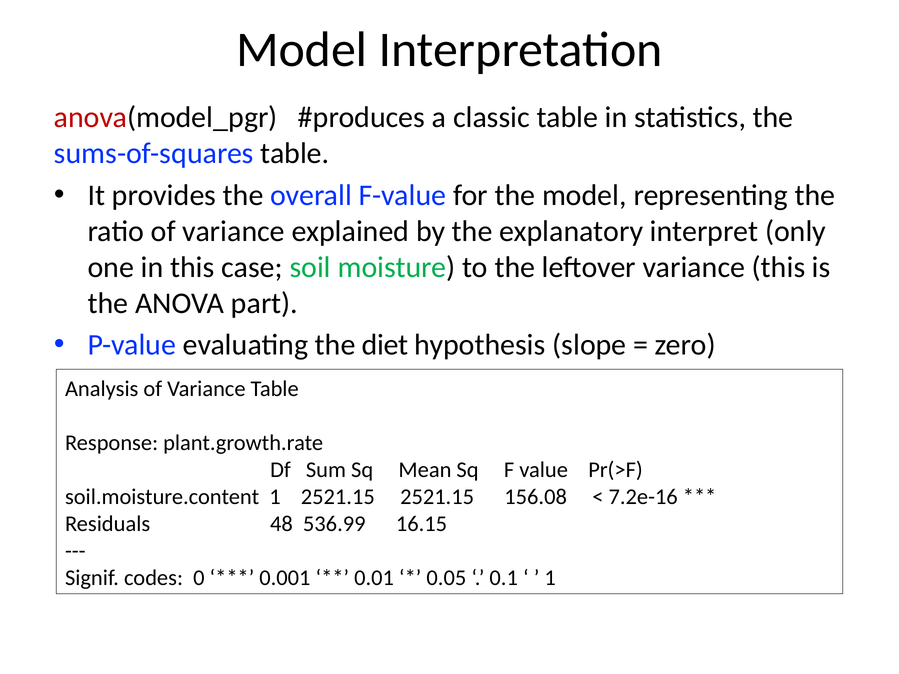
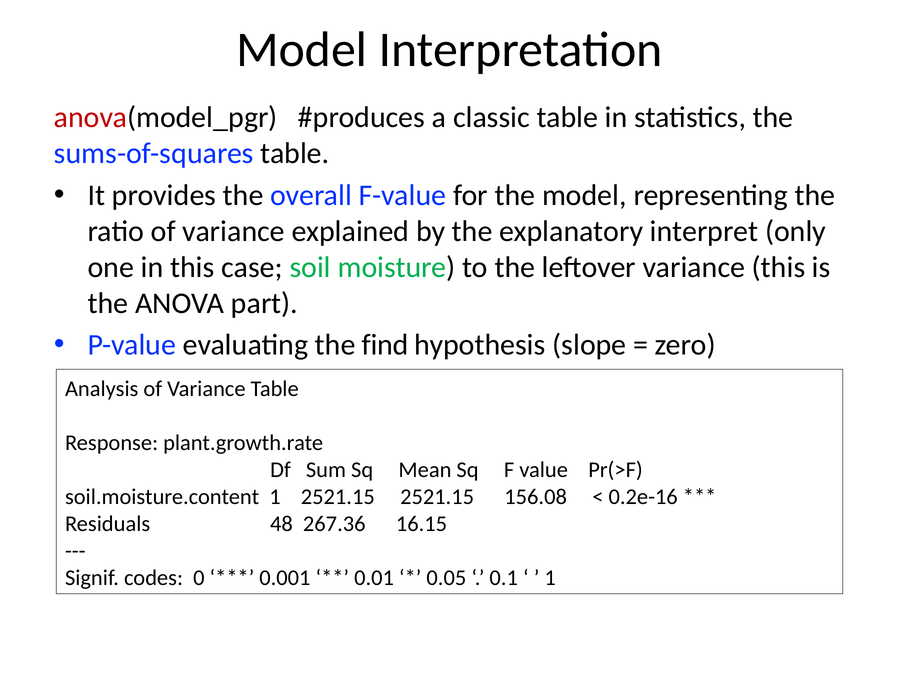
diet: diet -> find
7.2e-16: 7.2e-16 -> 0.2e-16
536.99: 536.99 -> 267.36
